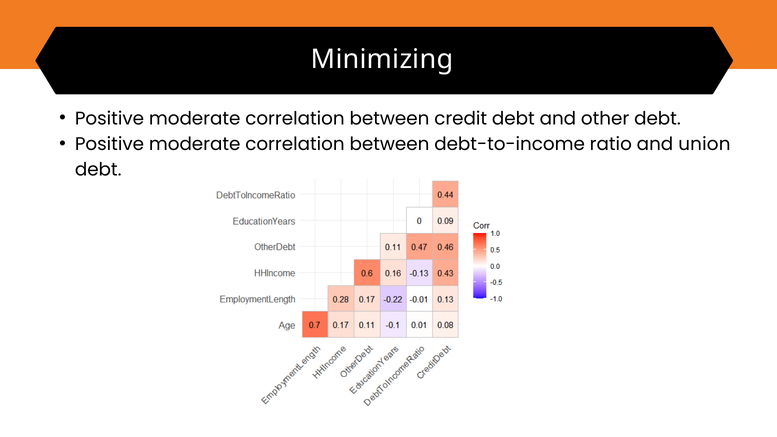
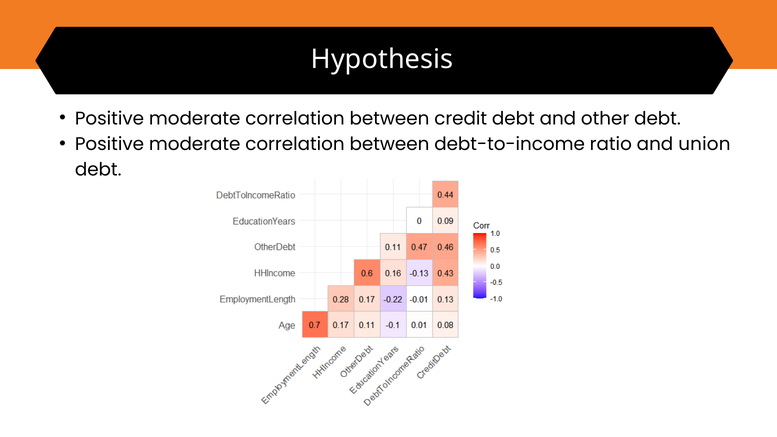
Minimizing: Minimizing -> Hypothesis
